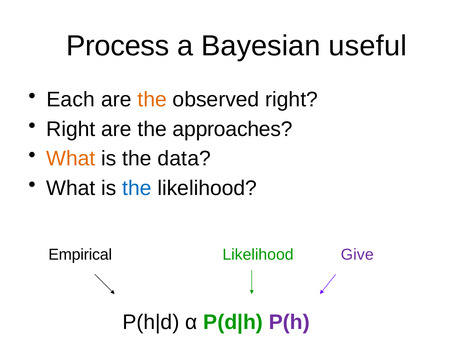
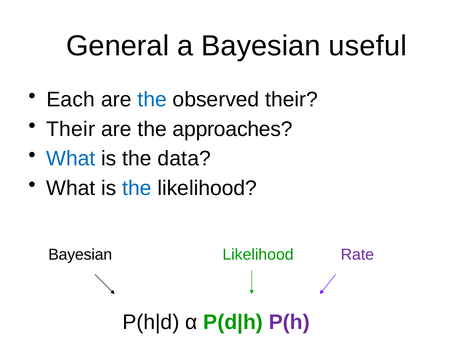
Process: Process -> General
the at (152, 99) colour: orange -> blue
observed right: right -> their
Right at (71, 129): Right -> Their
What at (71, 158) colour: orange -> blue
Empirical at (80, 254): Empirical -> Bayesian
Give: Give -> Rate
